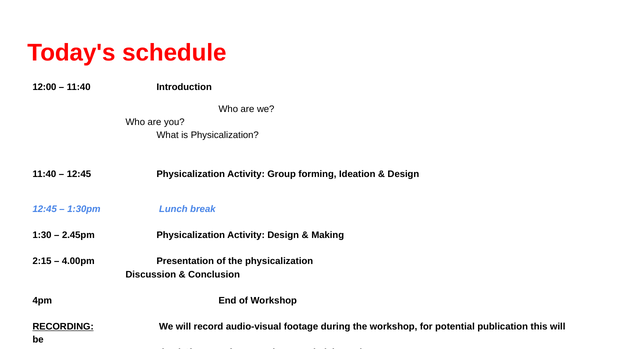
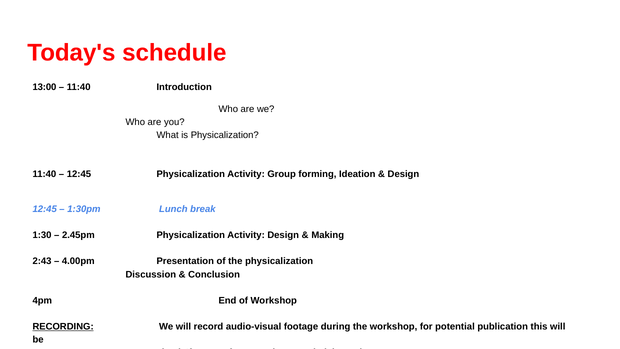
12:00: 12:00 -> 13:00
2:15: 2:15 -> 2:43
